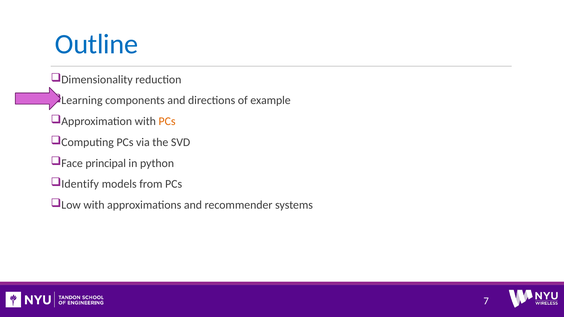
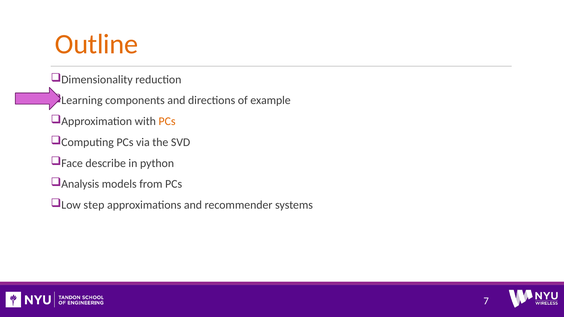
Outline colour: blue -> orange
principal: principal -> describe
Identify: Identify -> Analysis
Low with: with -> step
